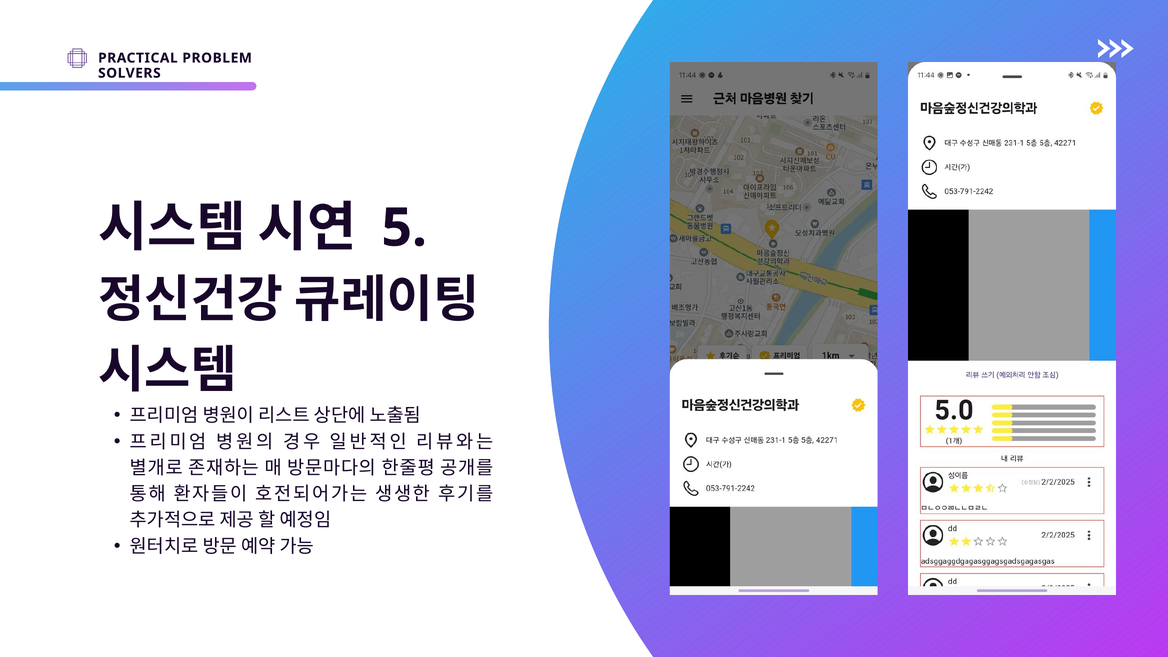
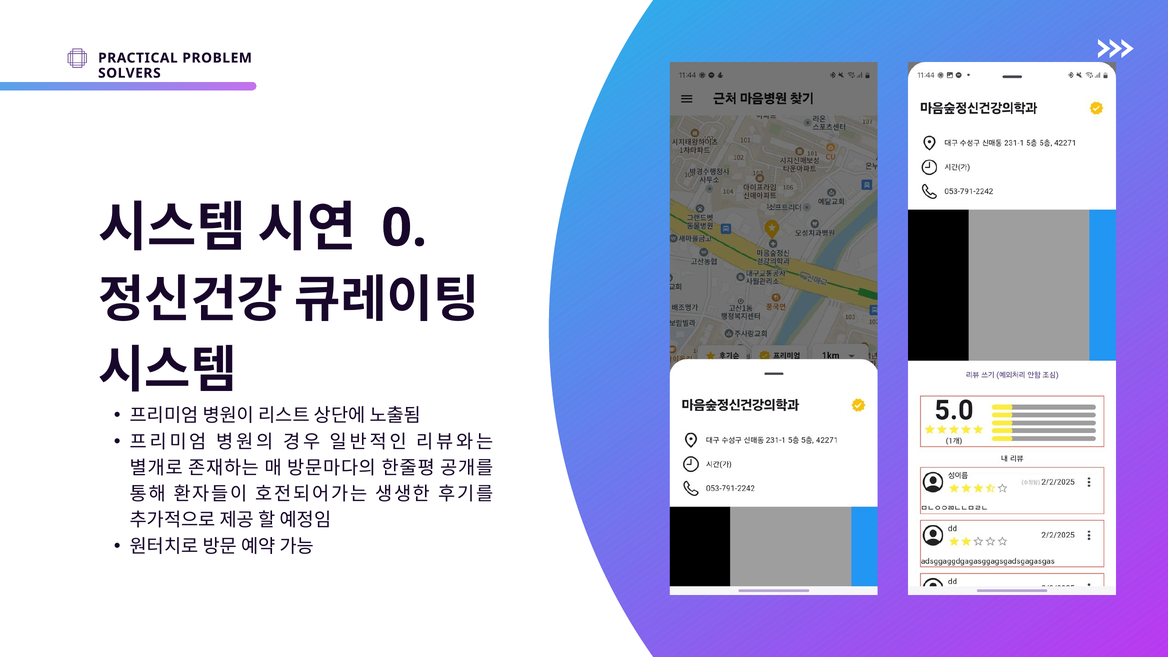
5: 5 -> 0
